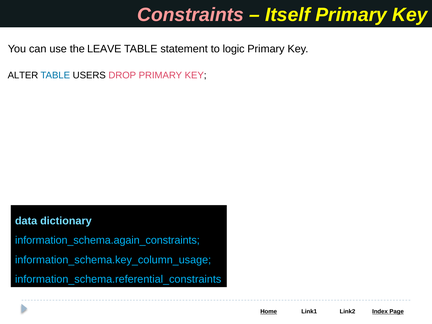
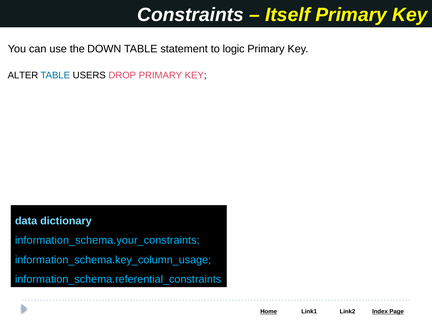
Constraints colour: pink -> white
LEAVE: LEAVE -> DOWN
information_schema.again_constraints: information_schema.again_constraints -> information_schema.your_constraints
